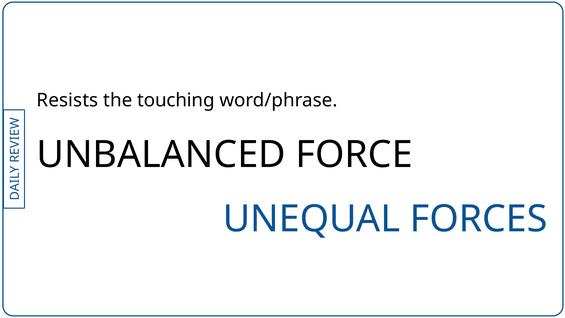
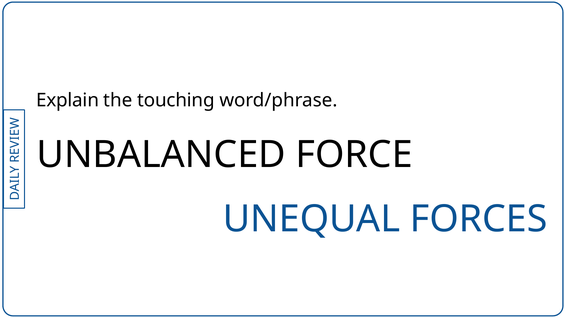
Resists: Resists -> Explain
